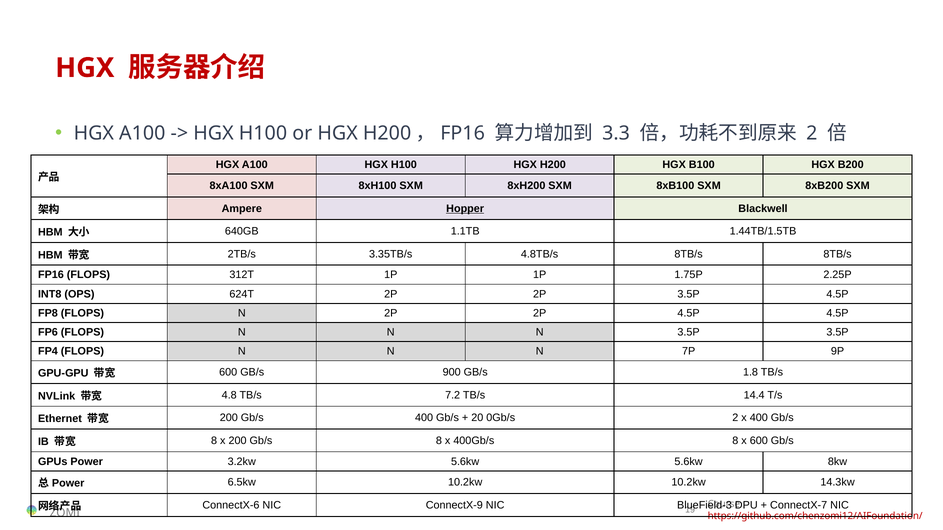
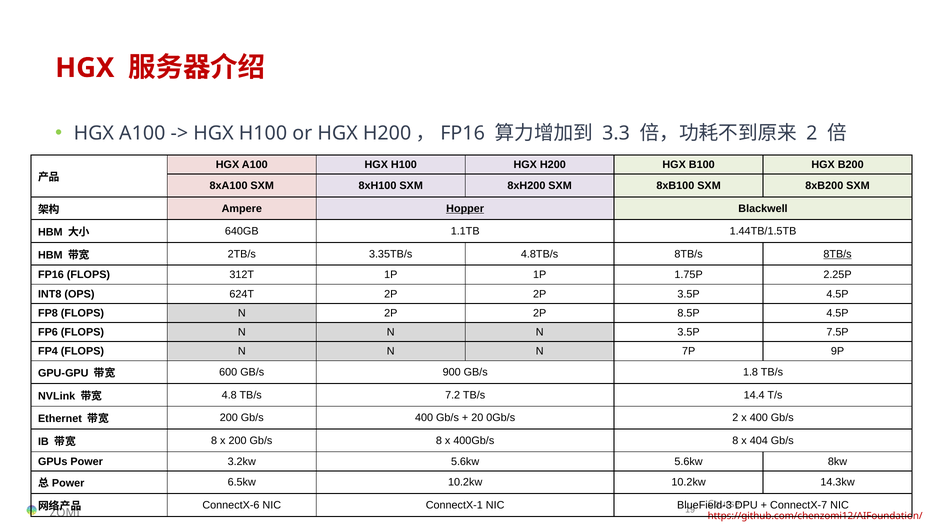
8TB/s at (838, 254) underline: none -> present
2P 4.5P: 4.5P -> 8.5P
3.5P 3.5P: 3.5P -> 7.5P
x 600: 600 -> 404
ConnectX-9: ConnectX-9 -> ConnectX-1
